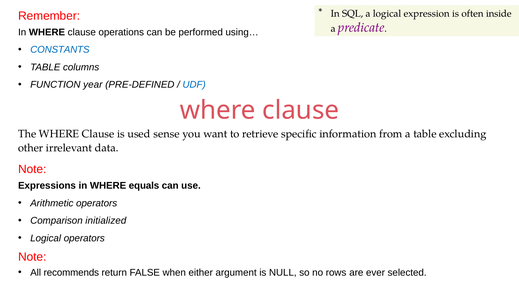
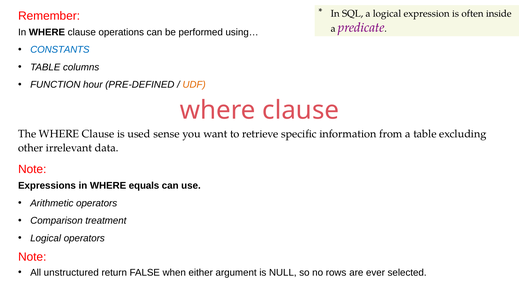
year: year -> hour
UDF colour: blue -> orange
initialized: initialized -> treatment
recommends: recommends -> unstructured
